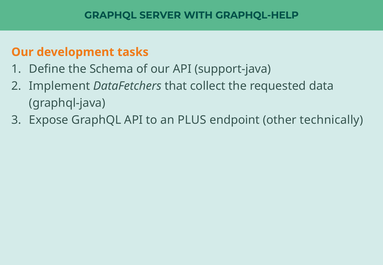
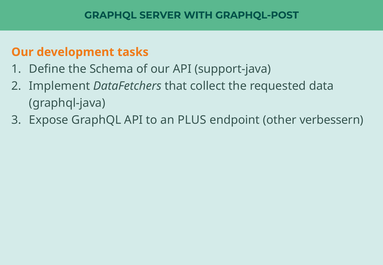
GRAPHQL-HELP: GRAPHQL-HELP -> GRAPHQL-POST
technically: technically -> verbessern
